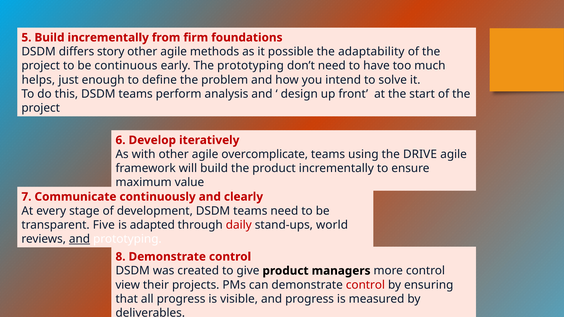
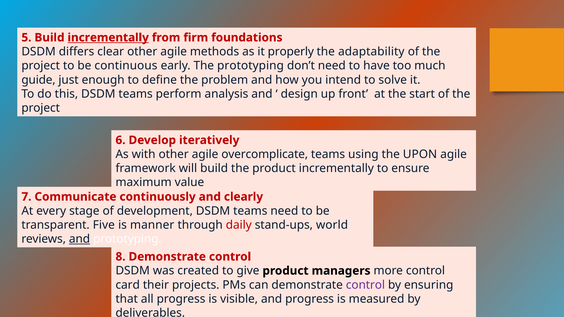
incrementally at (108, 38) underline: none -> present
story: story -> clear
possible: possible -> properly
helps: helps -> guide
DRIVE: DRIVE -> UPON
adapted: adapted -> manner
view: view -> card
control at (365, 285) colour: red -> purple
